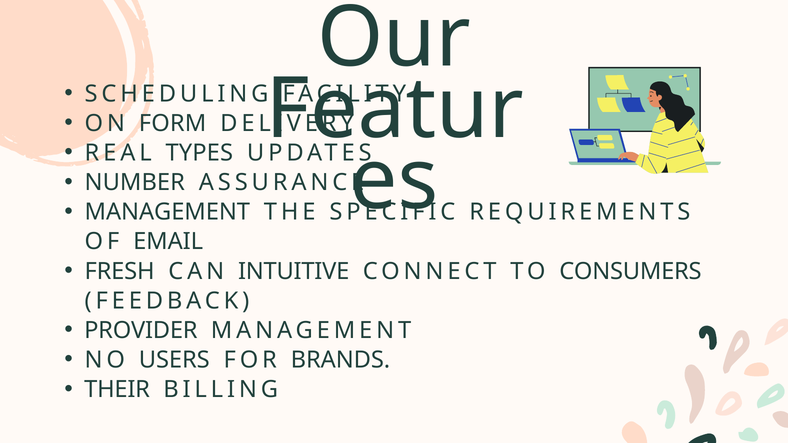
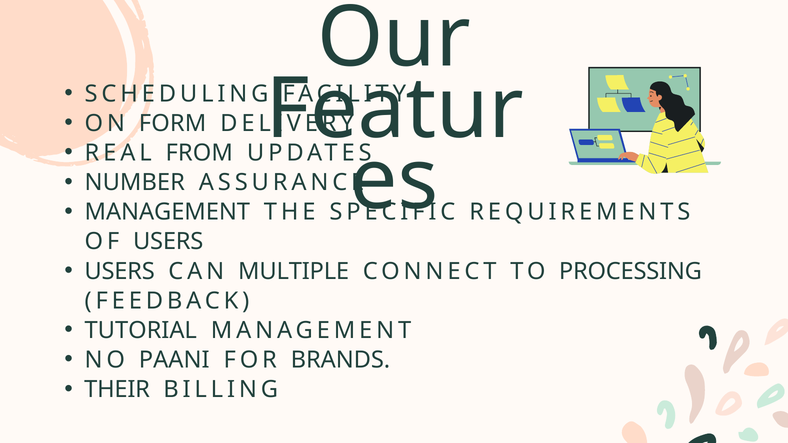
TYPES: TYPES -> FROM
OF EMAIL: EMAIL -> USERS
FRESH at (120, 271): FRESH -> USERS
INTUITIVE: INTUITIVE -> MULTIPLE
CONSUMERS: CONSUMERS -> PROCESSING
PROVIDER: PROVIDER -> TUTORIAL
USERS: USERS -> PAANI
